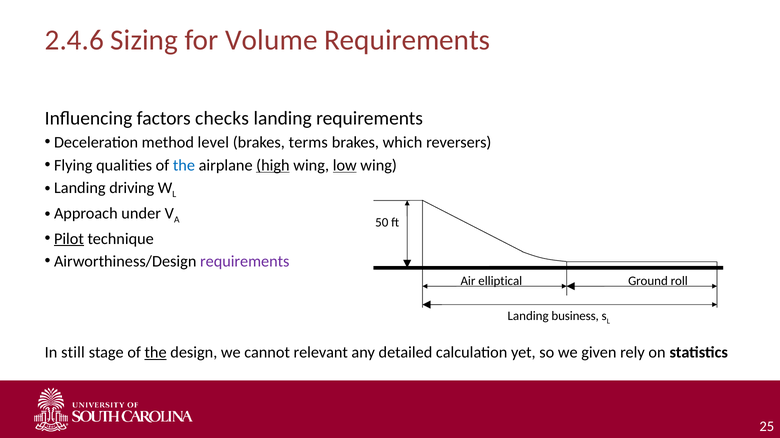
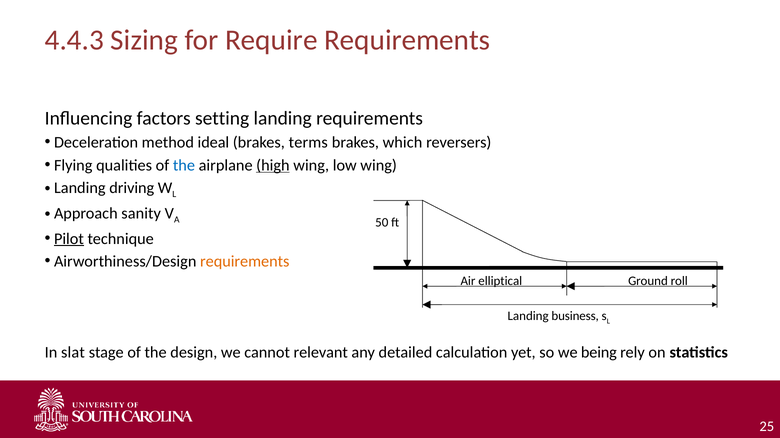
2.4.6: 2.4.6 -> 4.4.3
Volume: Volume -> Require
checks: checks -> setting
level: level -> ideal
low underline: present -> none
under: under -> sanity
requirements at (245, 262) colour: purple -> orange
still: still -> slat
the at (156, 353) underline: present -> none
given: given -> being
